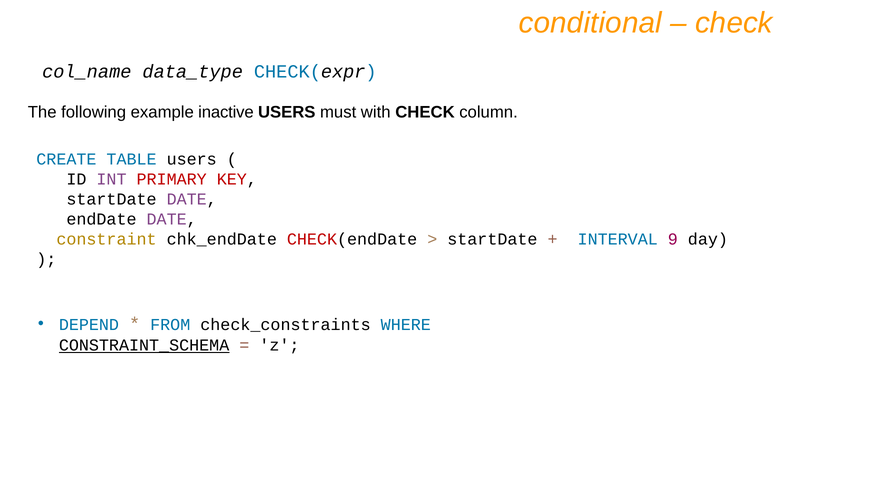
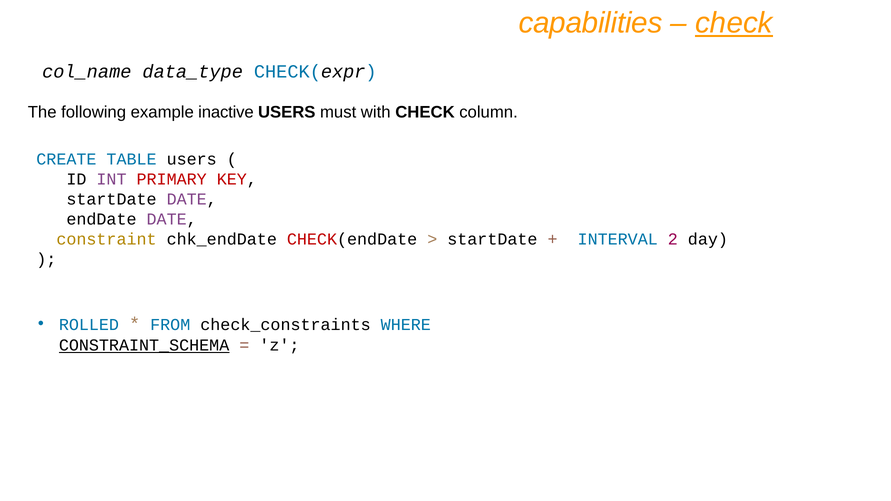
conditional: conditional -> capabilities
check at (734, 23) underline: none -> present
9: 9 -> 2
DEPEND: DEPEND -> ROLLED
